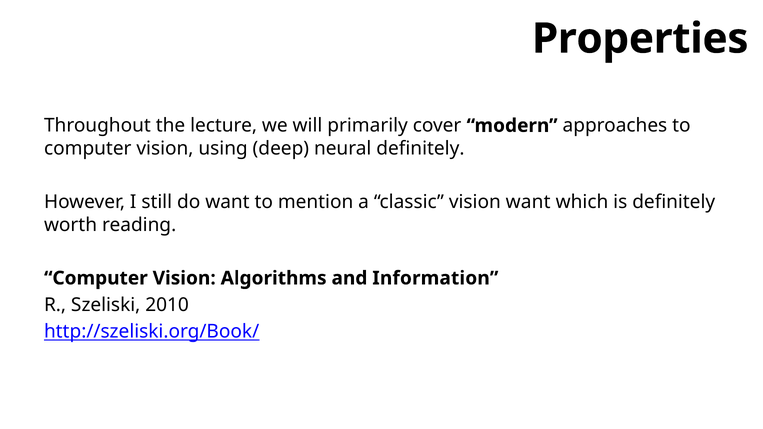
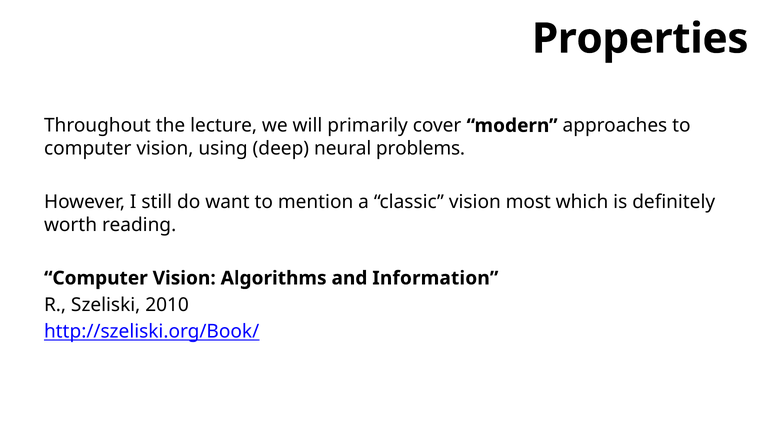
neural definitely: definitely -> problems
vision want: want -> most
